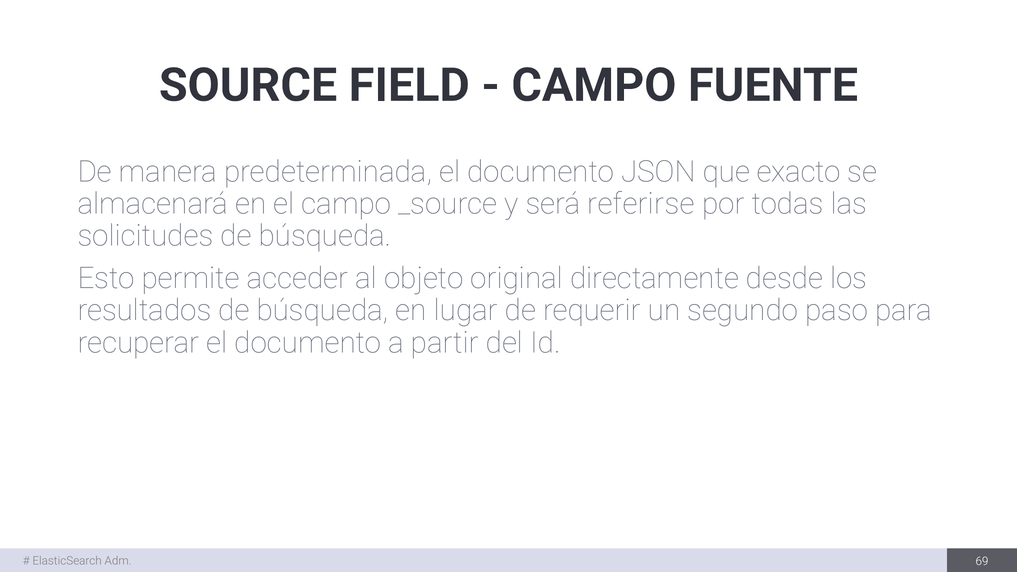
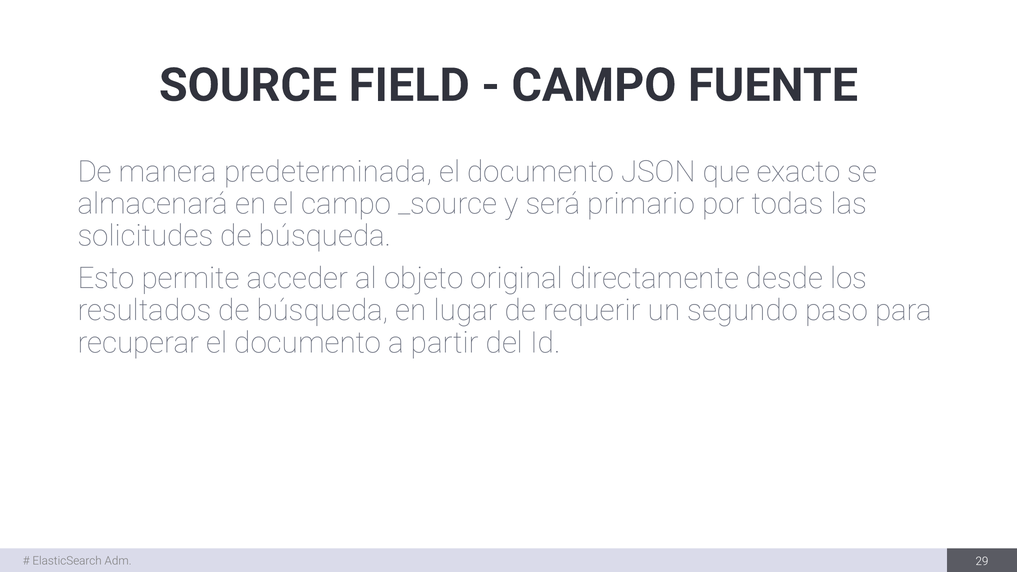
referirse: referirse -> primario
69: 69 -> 29
